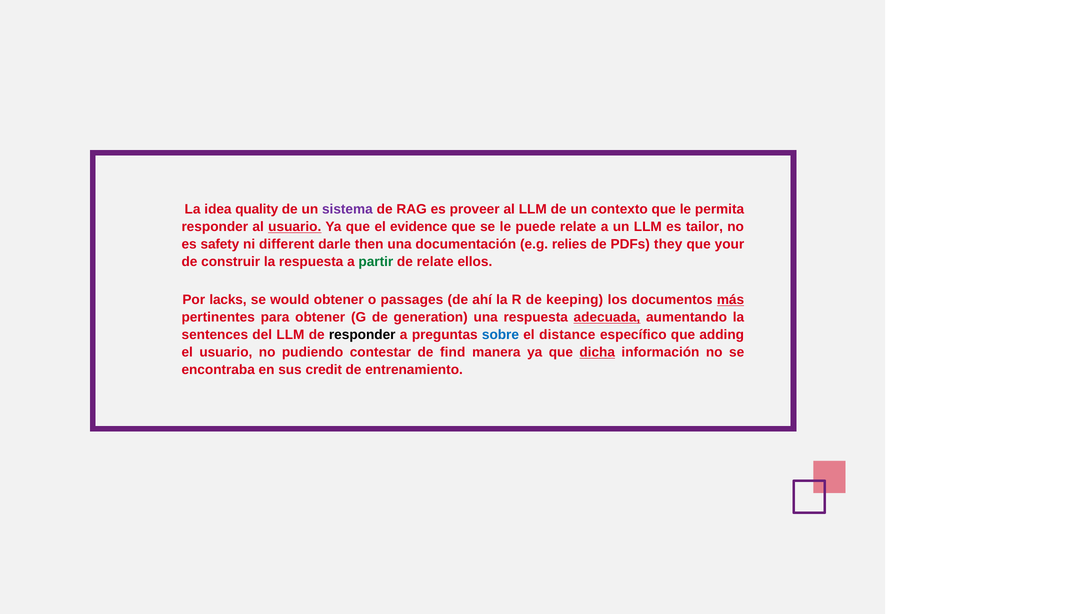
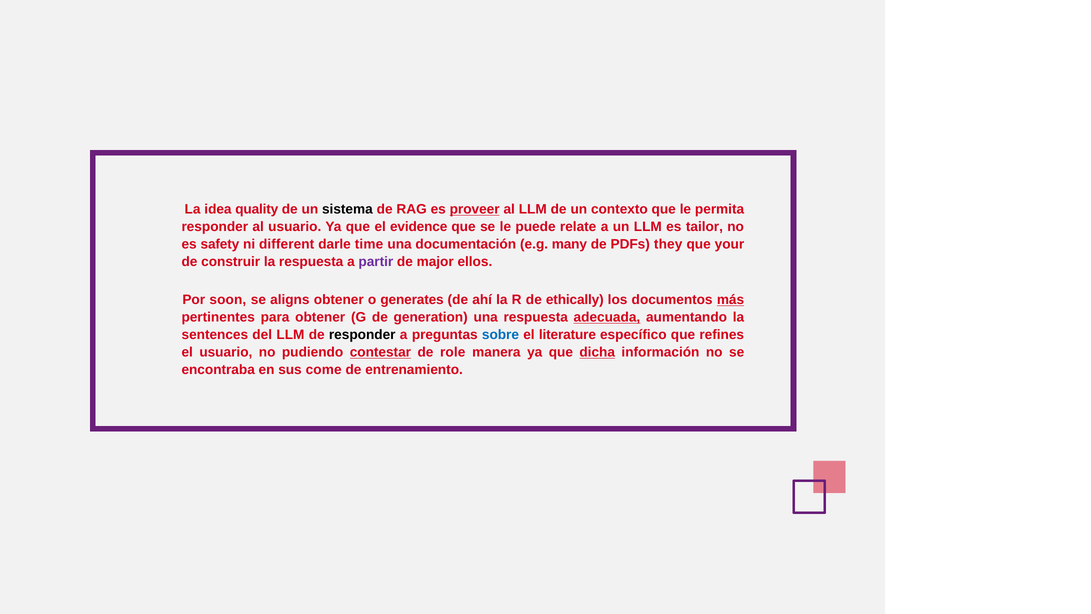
sistema colour: purple -> black
proveer underline: none -> present
usuario at (295, 227) underline: present -> none
then: then -> time
relies: relies -> many
partir colour: green -> purple
de relate: relate -> major
lacks: lacks -> soon
would: would -> aligns
passages: passages -> generates
keeping: keeping -> ethically
distance: distance -> literature
adding: adding -> refines
contestar underline: none -> present
find: find -> role
credit: credit -> come
